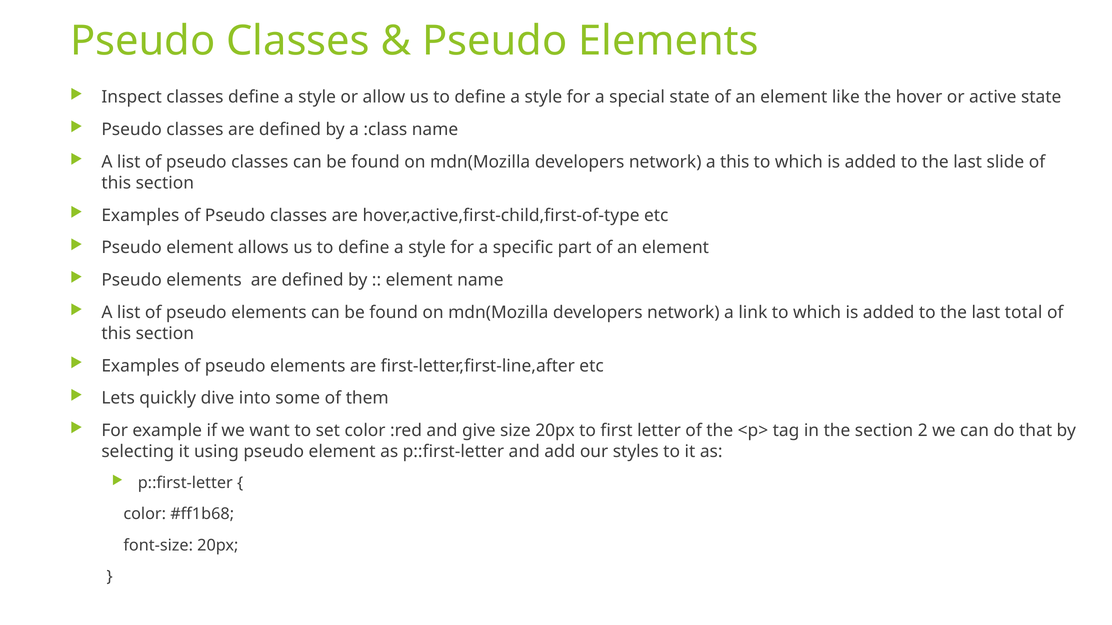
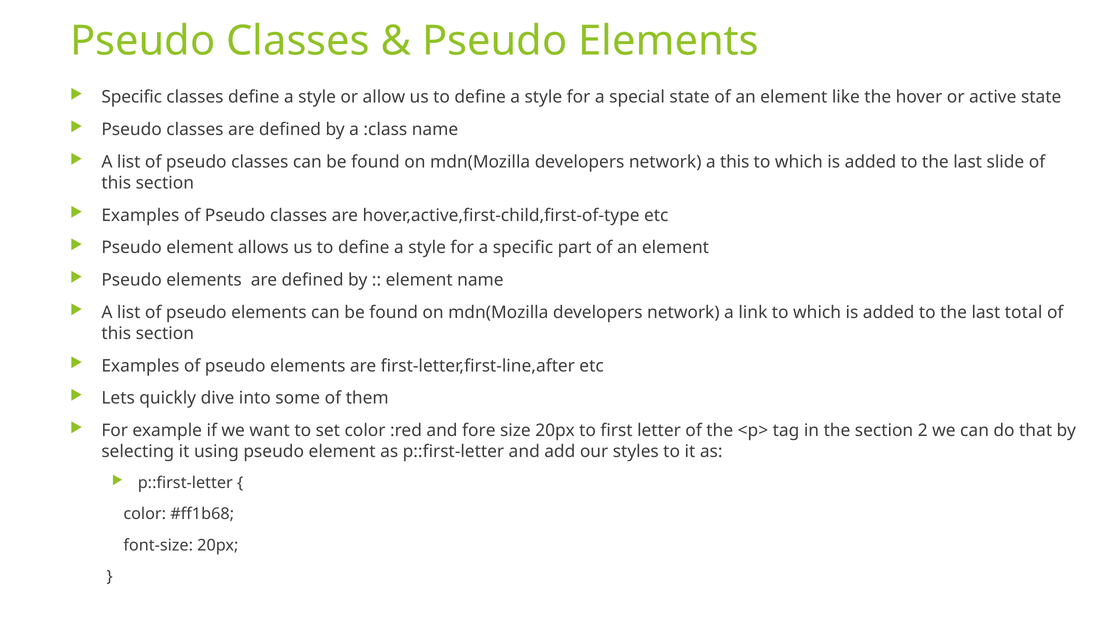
Inspect at (132, 97): Inspect -> Specific
give: give -> fore
